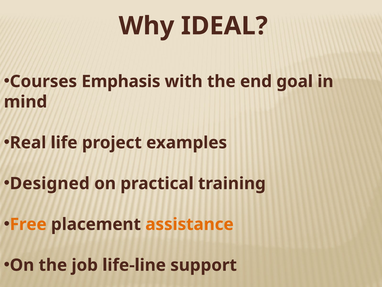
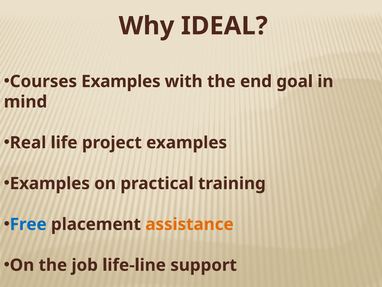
Courses Emphasis: Emphasis -> Examples
Designed at (50, 183): Designed -> Examples
Free colour: orange -> blue
